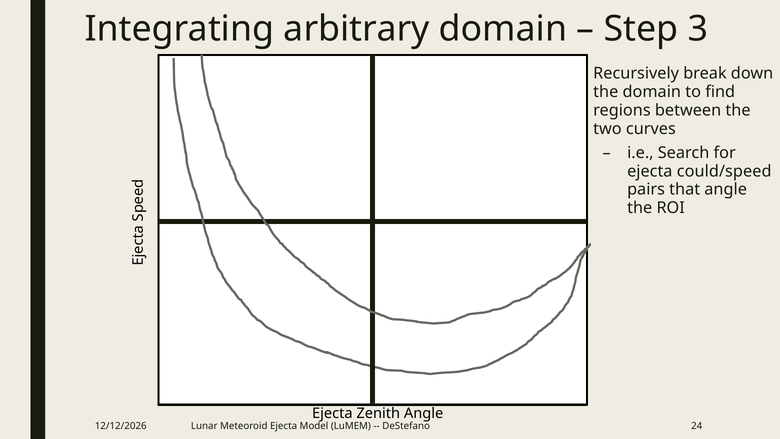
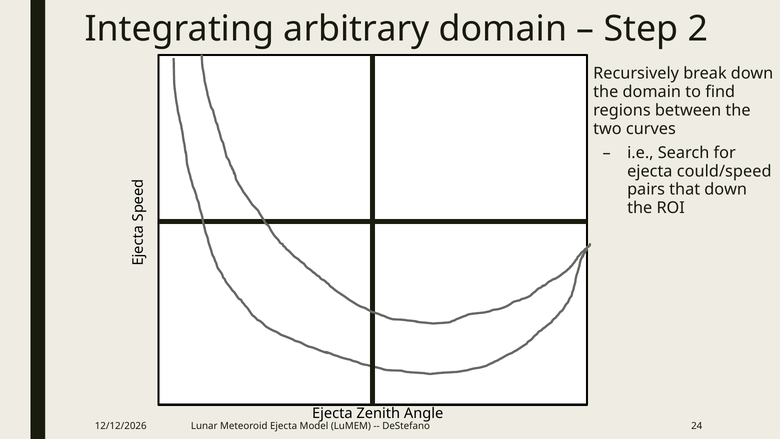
3: 3 -> 2
that angle: angle -> down
